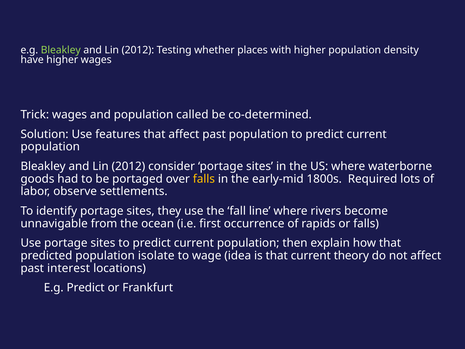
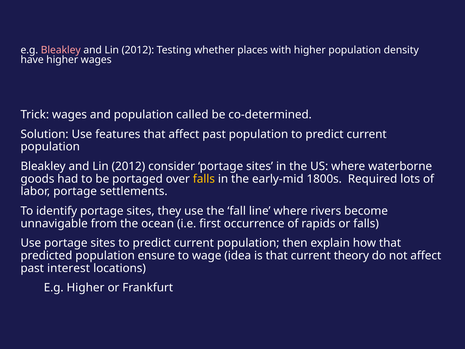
Bleakley at (61, 50) colour: light green -> pink
labor observe: observe -> portage
isolate: isolate -> ensure
E.g Predict: Predict -> Higher
